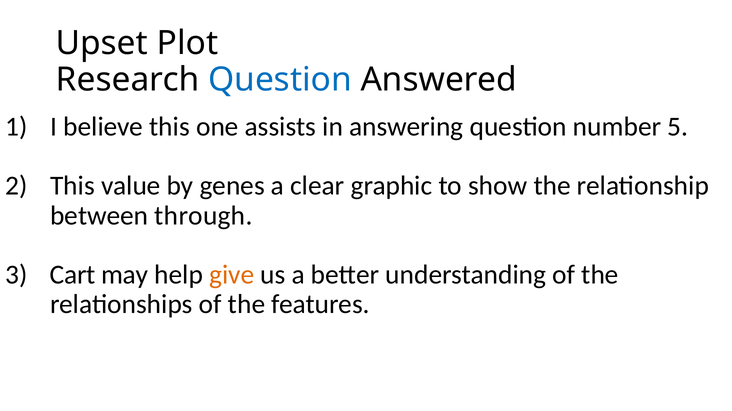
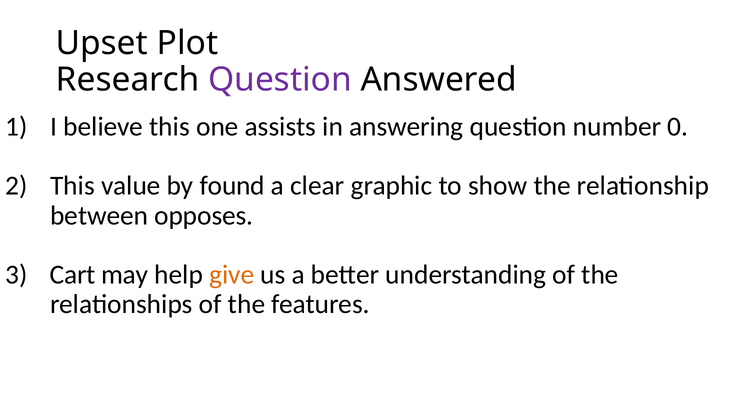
Question at (280, 80) colour: blue -> purple
5: 5 -> 0
genes: genes -> found
through: through -> opposes
